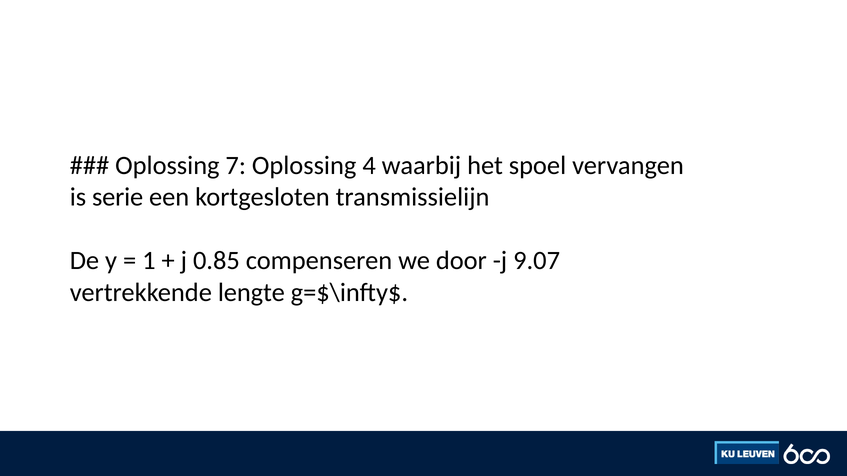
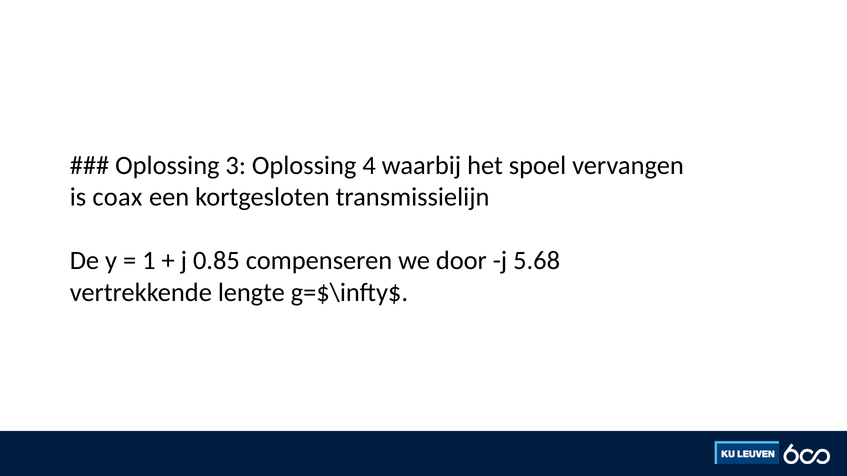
7: 7 -> 3
serie: serie -> coax
9.07: 9.07 -> 5.68
